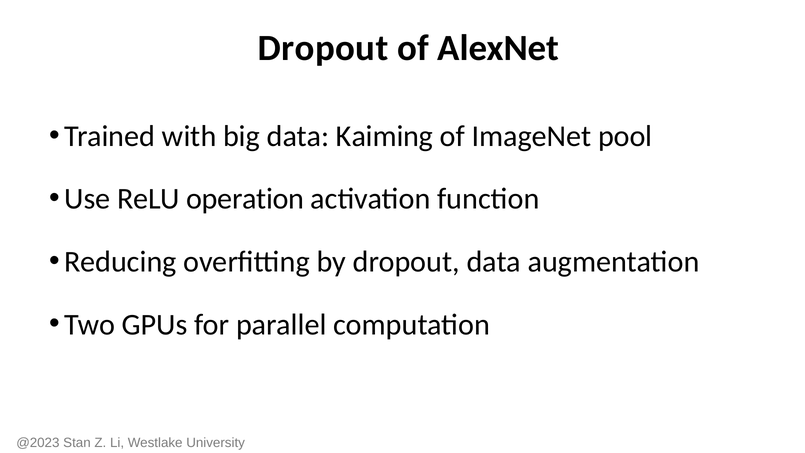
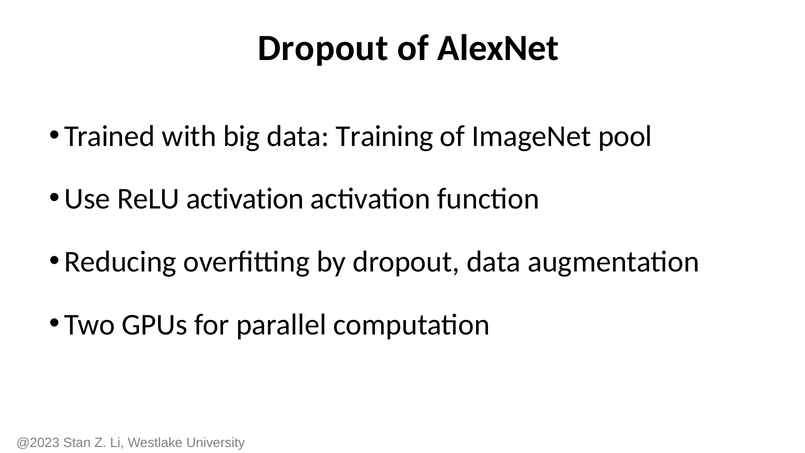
Kaiming: Kaiming -> Training
ReLU operation: operation -> activation
